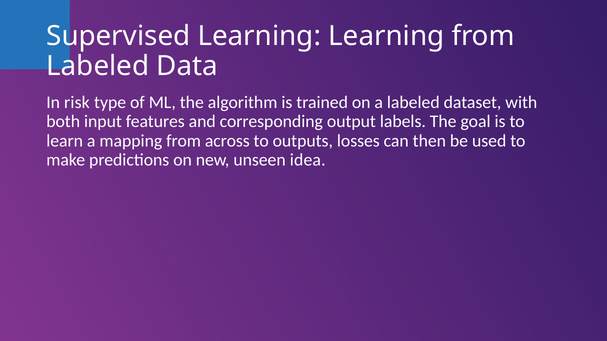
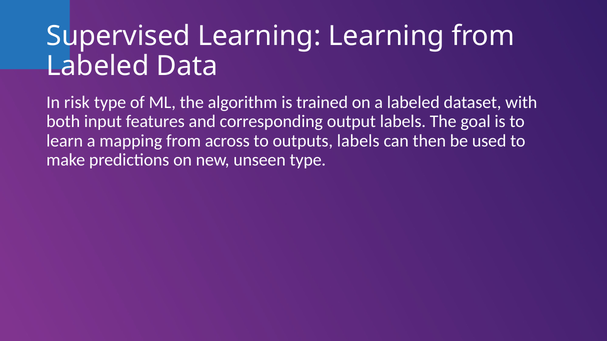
outputs losses: losses -> labels
unseen idea: idea -> type
